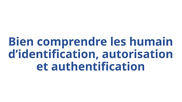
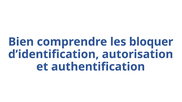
humain: humain -> bloquer
